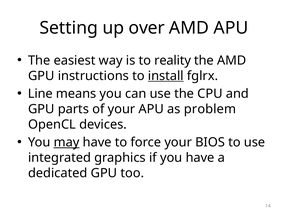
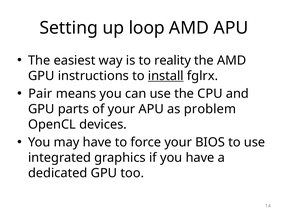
over: over -> loop
Line: Line -> Pair
may underline: present -> none
